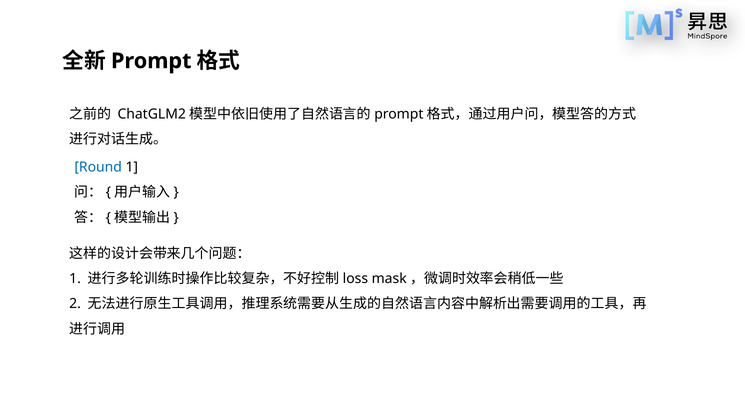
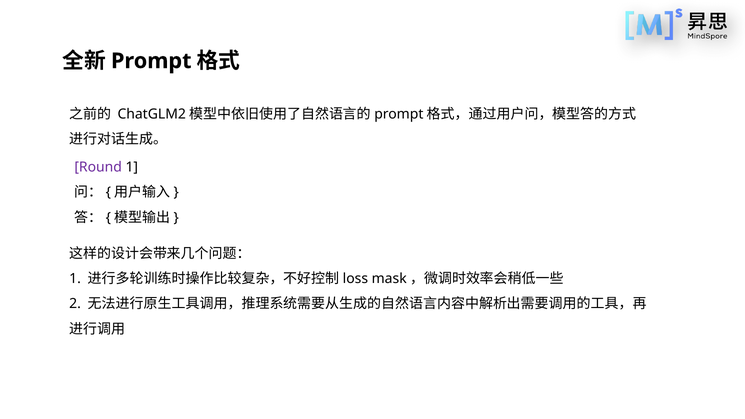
Round colour: blue -> purple
